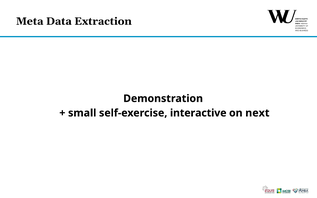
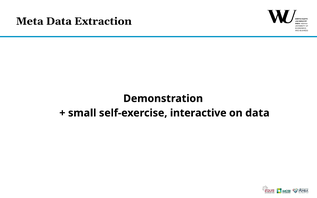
on next: next -> data
